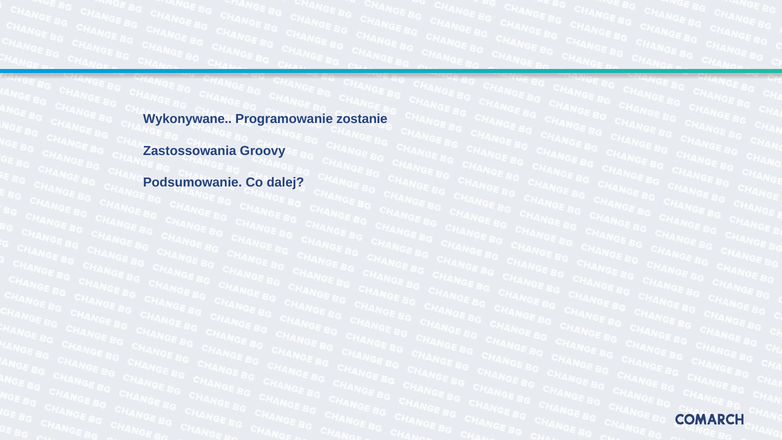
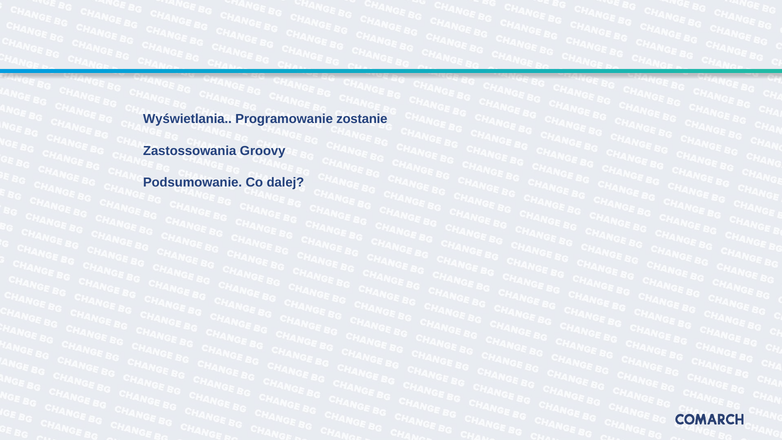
Wykonywane: Wykonywane -> Wyświetlania
